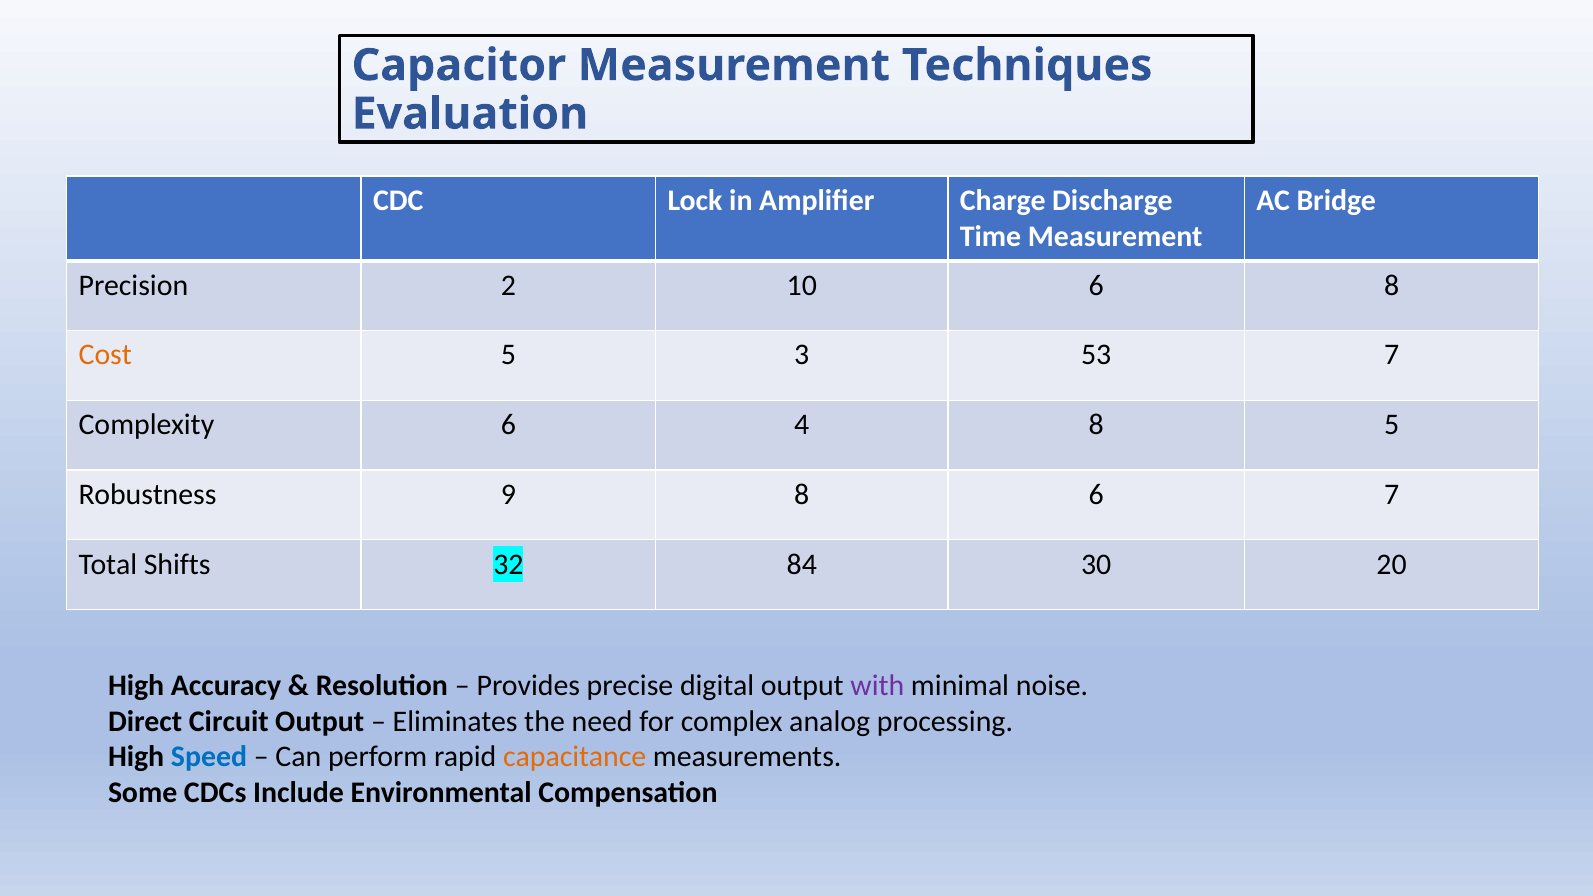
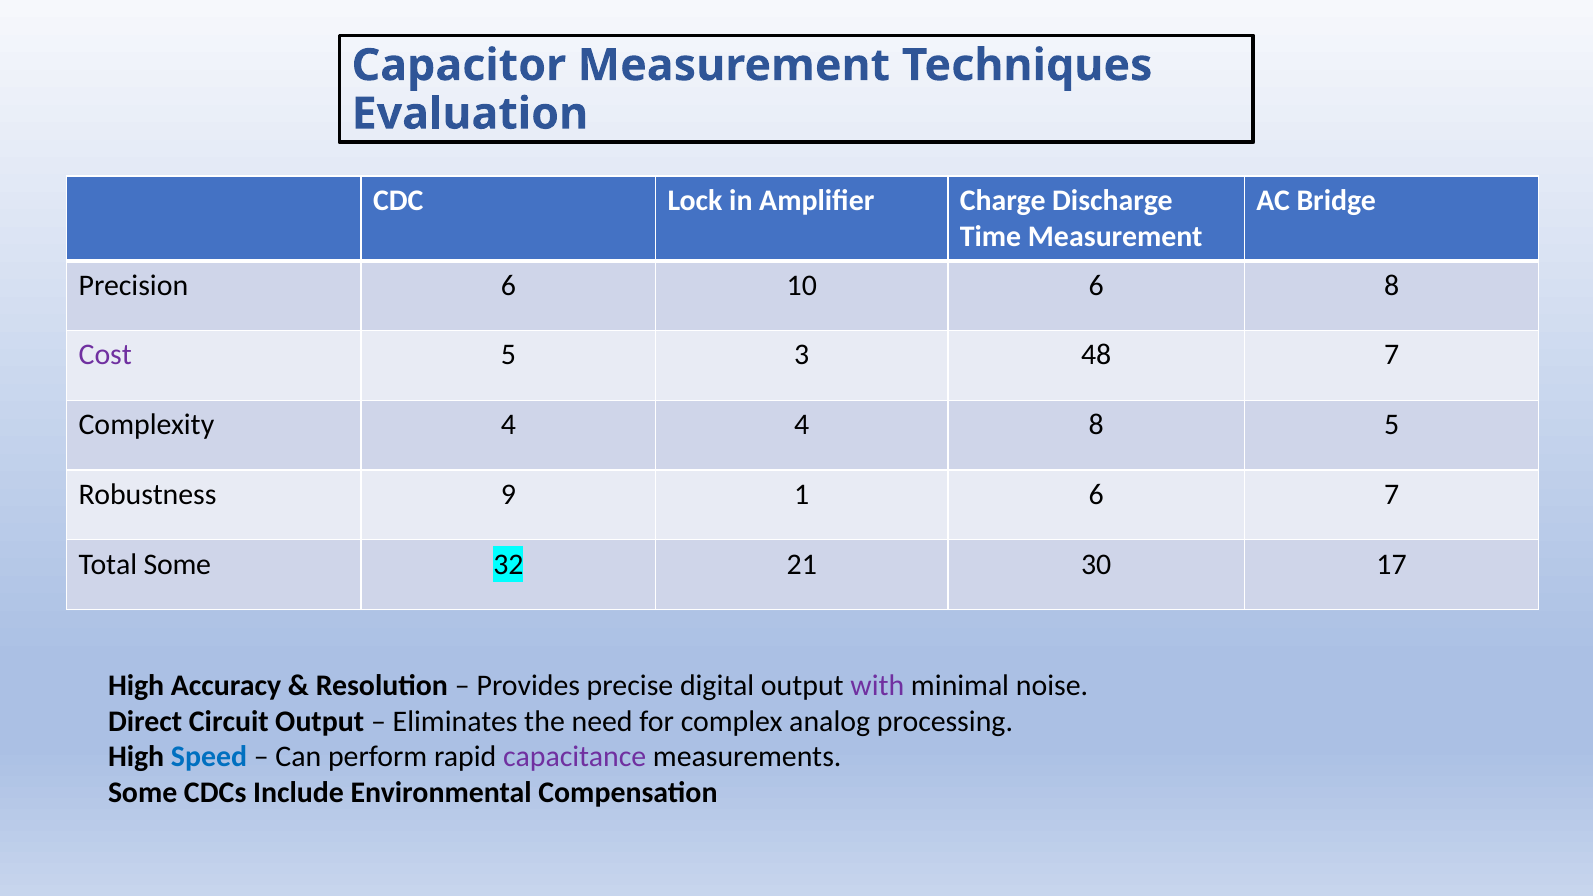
Precision 2: 2 -> 6
Cost colour: orange -> purple
53: 53 -> 48
Complexity 6: 6 -> 4
9 8: 8 -> 1
Total Shifts: Shifts -> Some
84: 84 -> 21
20: 20 -> 17
capacitance colour: orange -> purple
